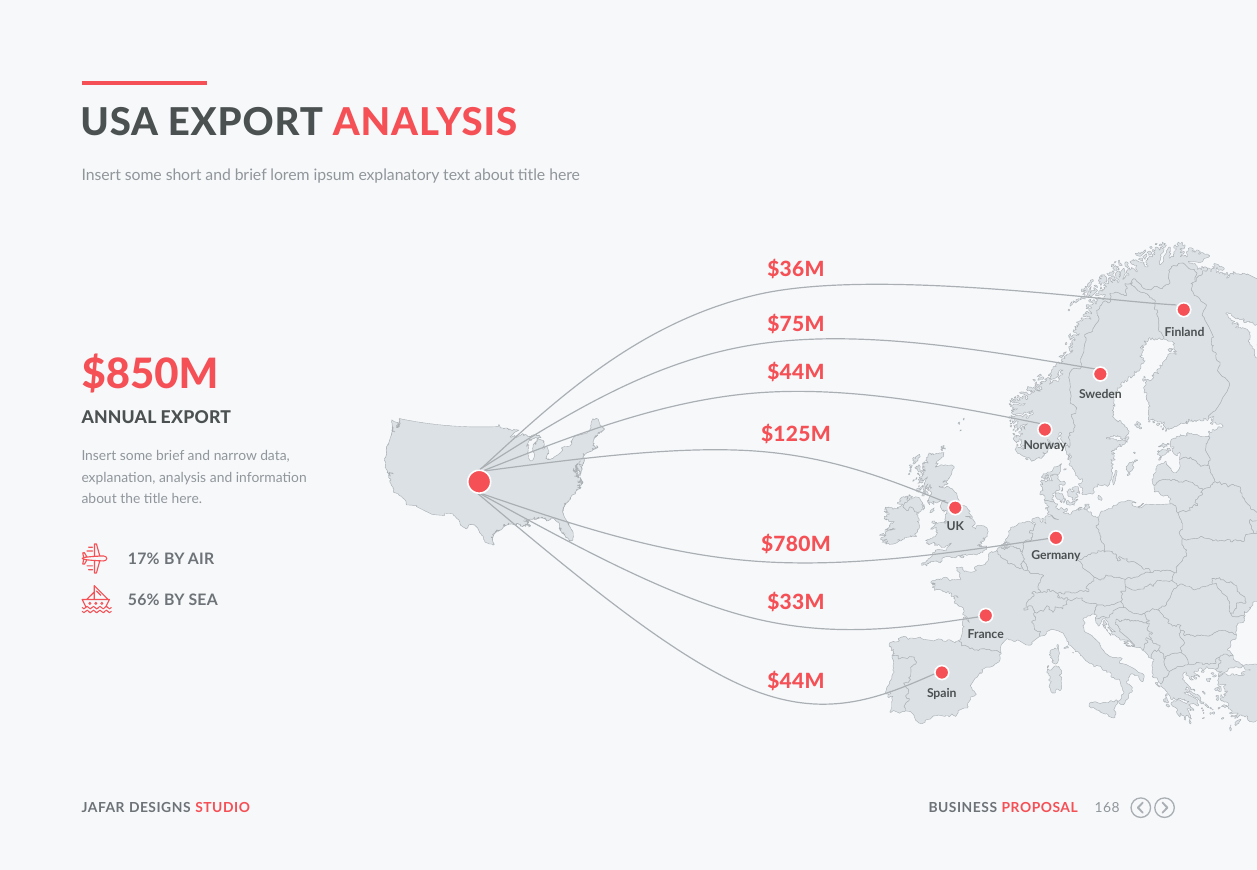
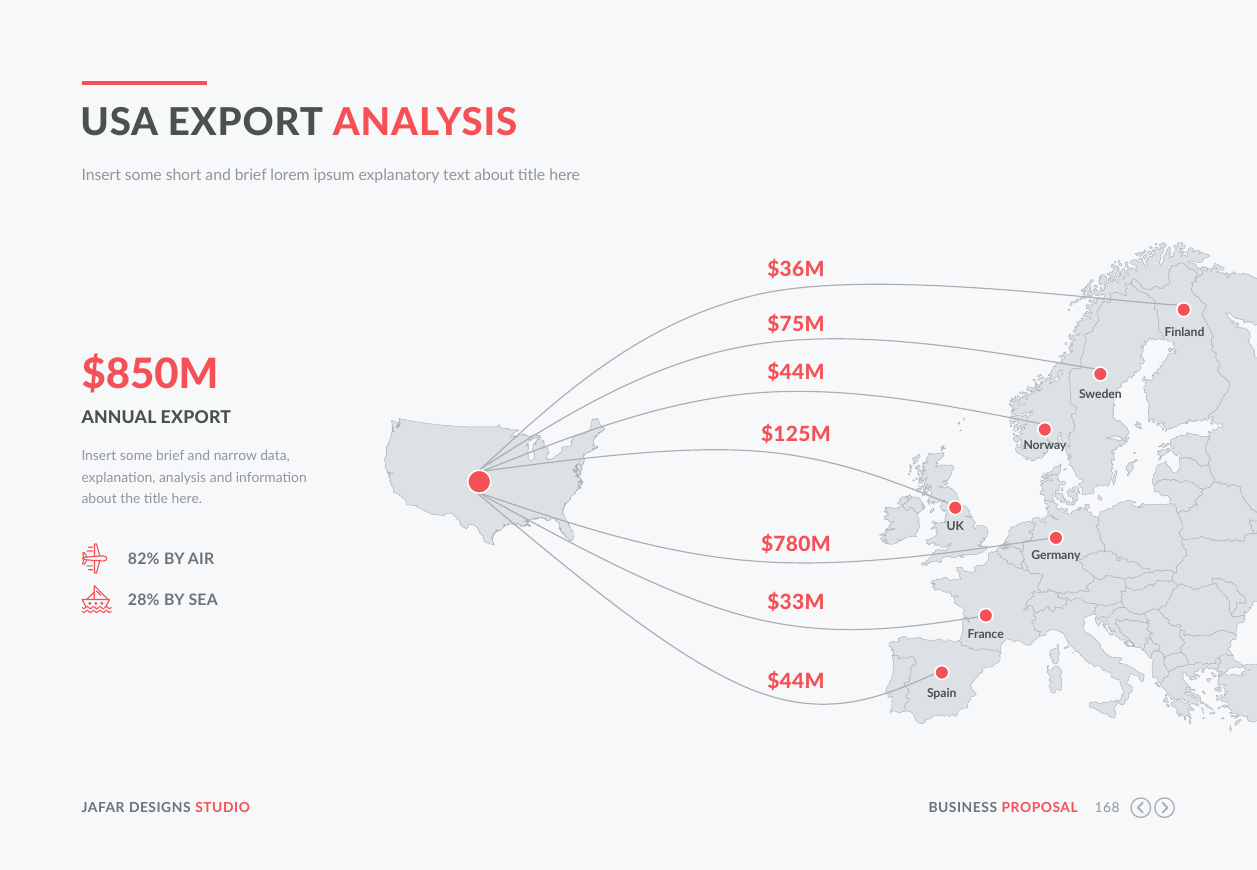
17%: 17% -> 82%
56%: 56% -> 28%
